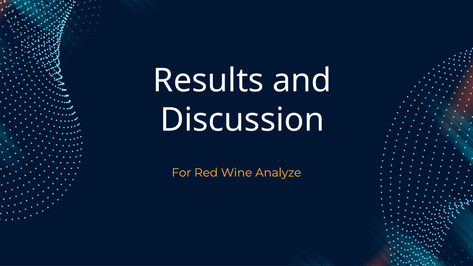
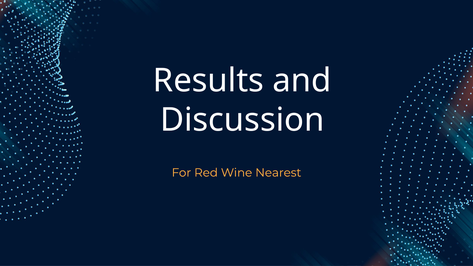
Analyze: Analyze -> Nearest
